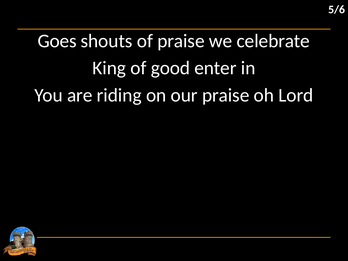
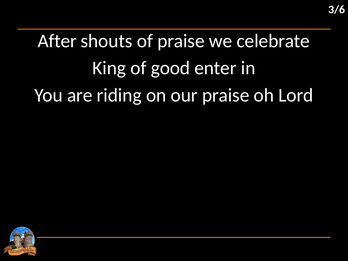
5/6: 5/6 -> 3/6
Goes: Goes -> After
